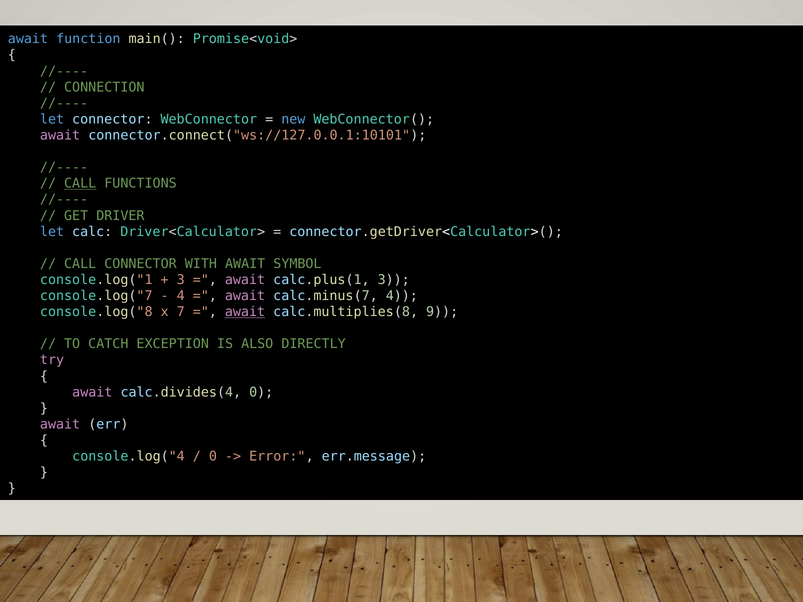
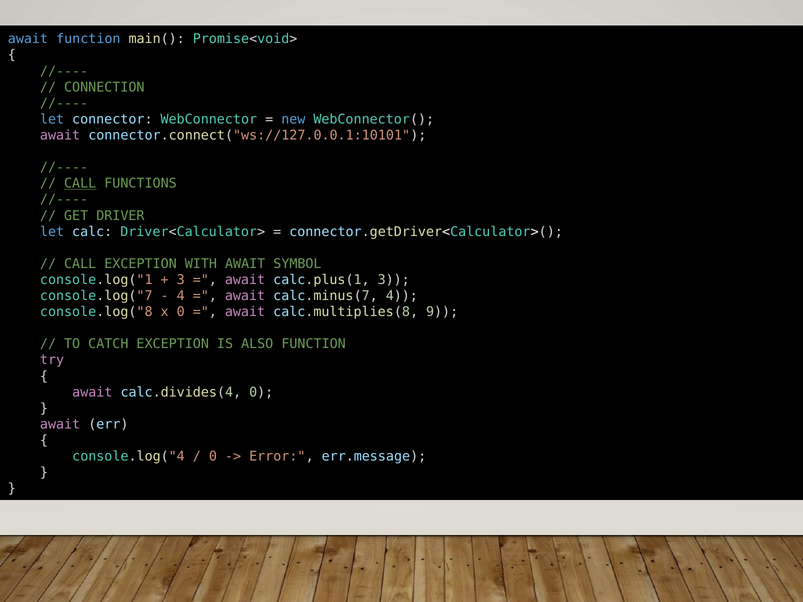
CALL CONNECTOR: CONNECTOR -> EXCEPTION
x 7: 7 -> 0
await at (245, 312) underline: present -> none
ALSO DIRECTLY: DIRECTLY -> FUNCTION
